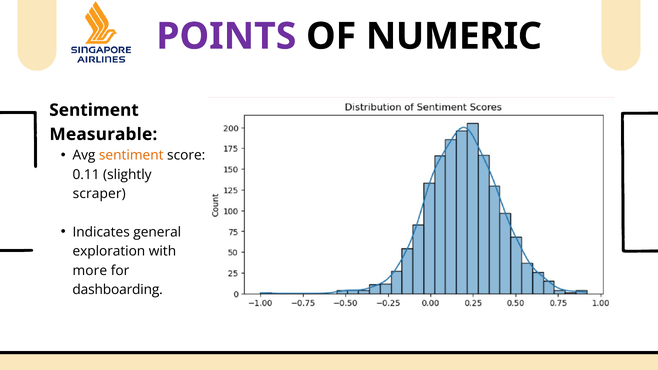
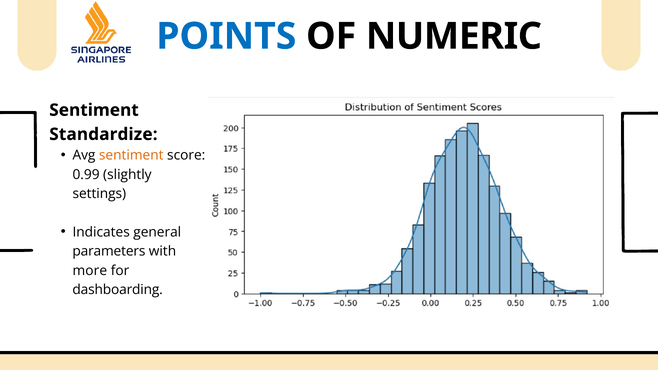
POINTS colour: purple -> blue
Measurable: Measurable -> Standardize
0.11: 0.11 -> 0.99
scraper: scraper -> settings
exploration: exploration -> parameters
